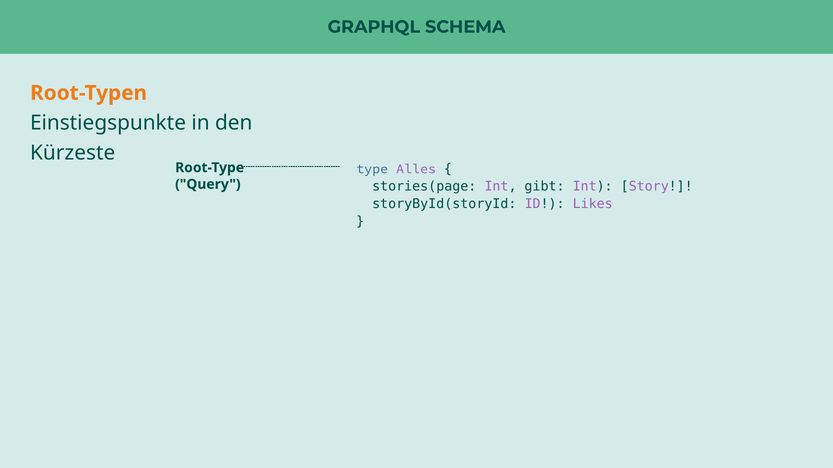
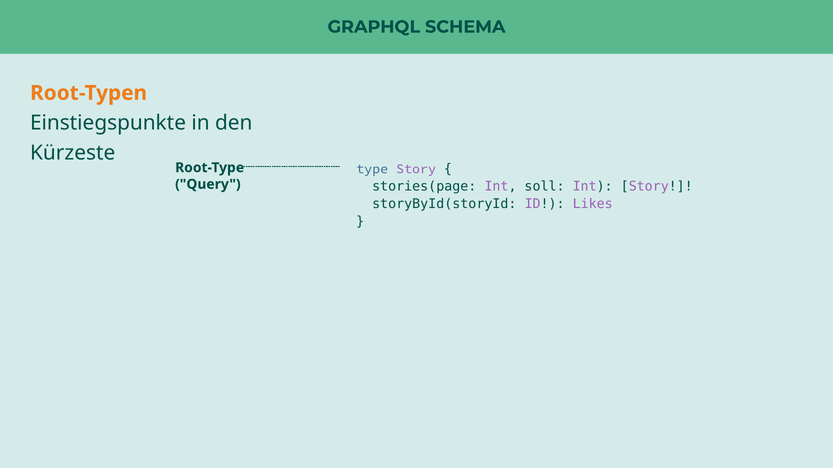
type Alles: Alles -> Story
gibt: gibt -> soll
